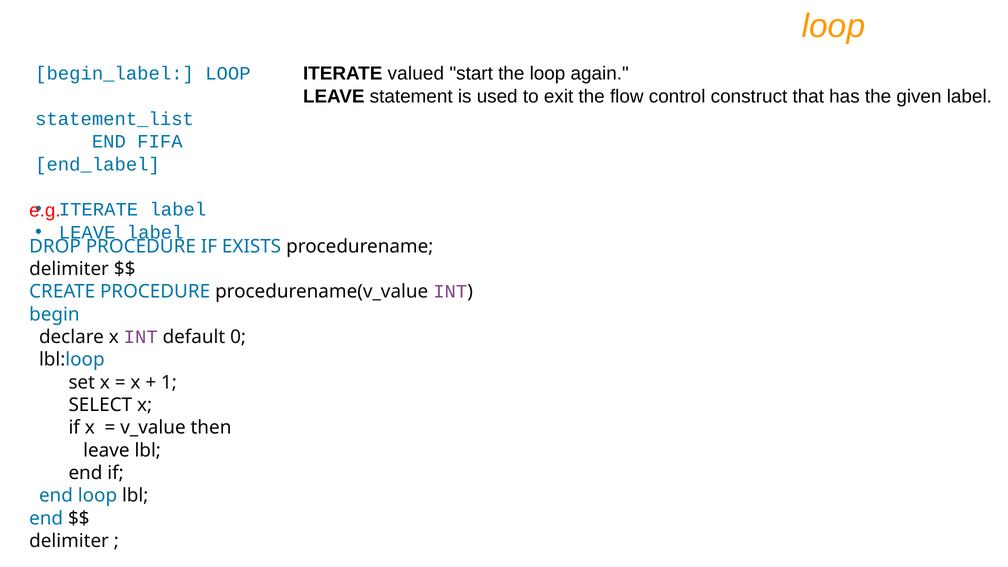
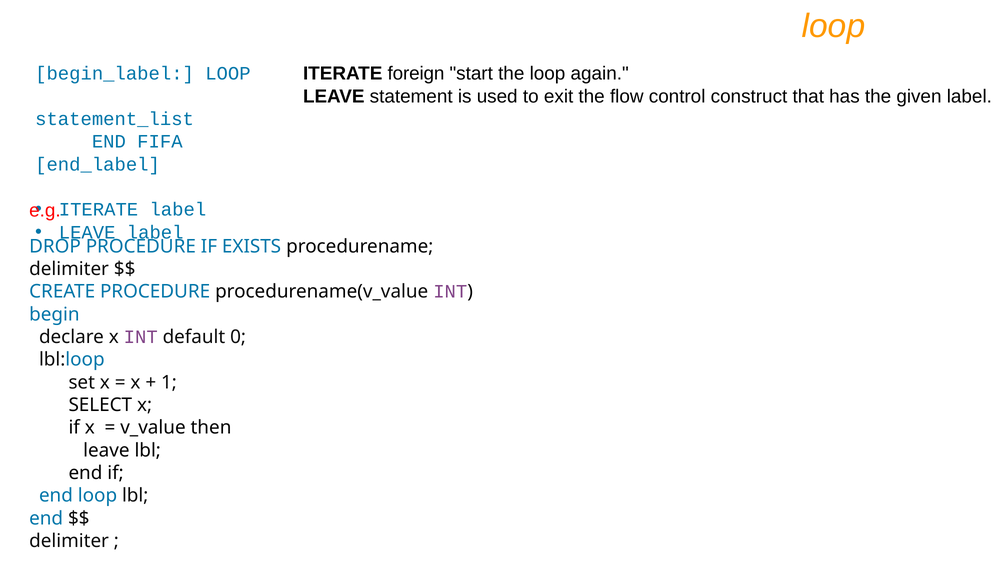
valued: valued -> foreign
